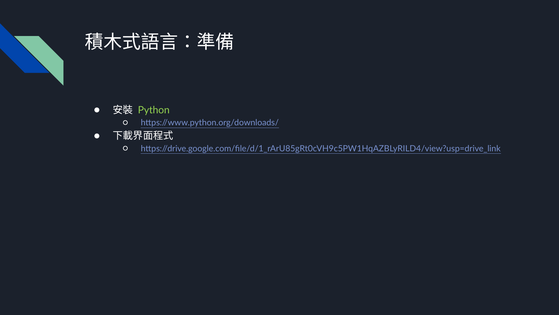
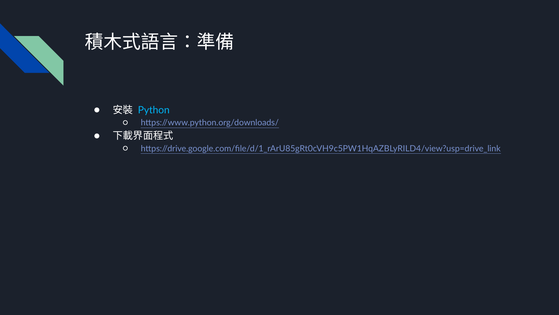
Python colour: light green -> light blue
